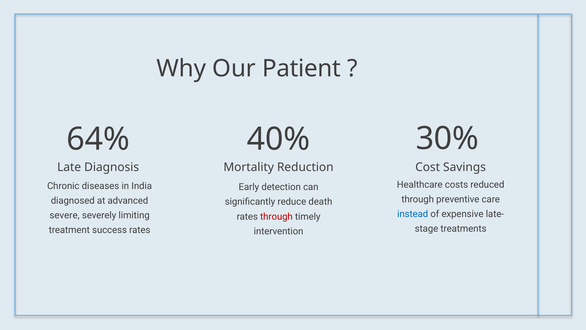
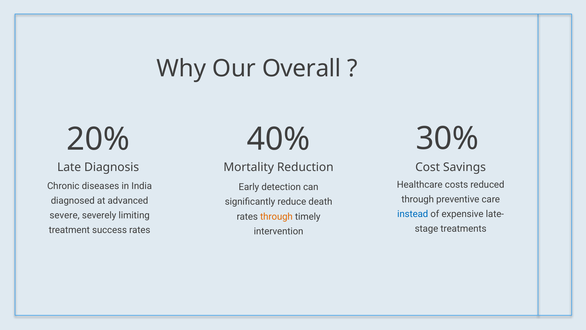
Patient: Patient -> Overall
64%: 64% -> 20%
through at (276, 216) colour: red -> orange
